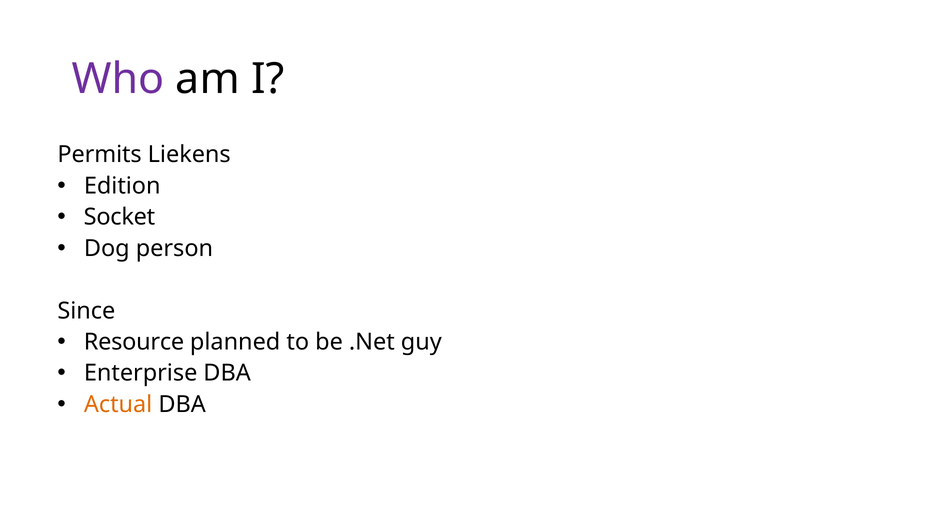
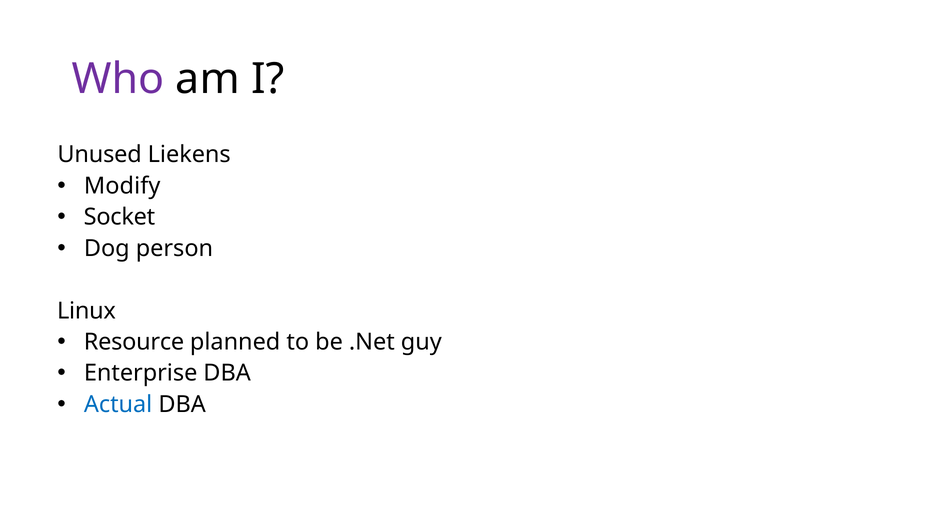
Permits: Permits -> Unused
Edition: Edition -> Modify
Since: Since -> Linux
Actual colour: orange -> blue
